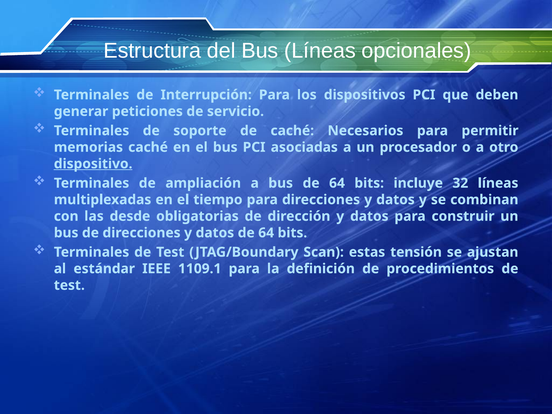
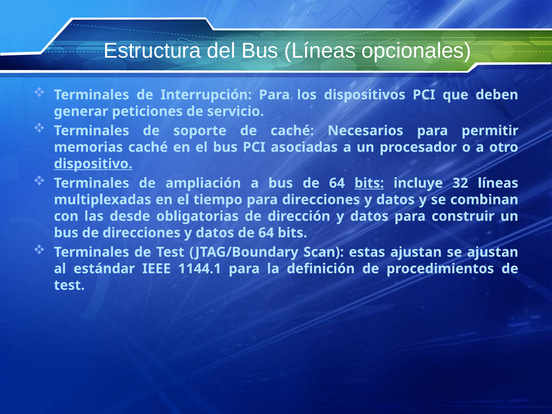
bits at (369, 183) underline: none -> present
estas tensión: tensión -> ajustan
1109.1: 1109.1 -> 1144.1
